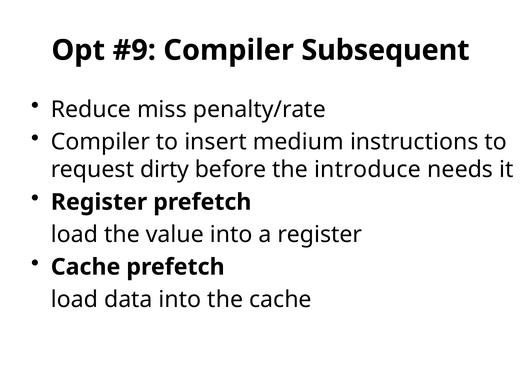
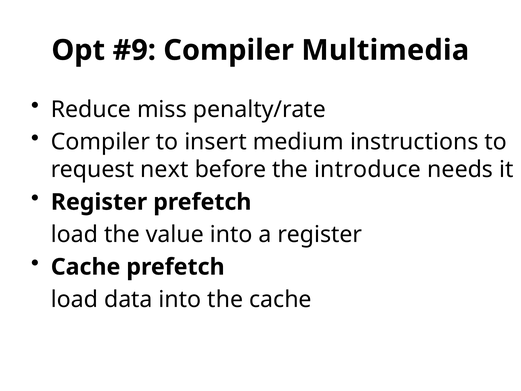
Subsequent: Subsequent -> Multimedia
dirty: dirty -> next
